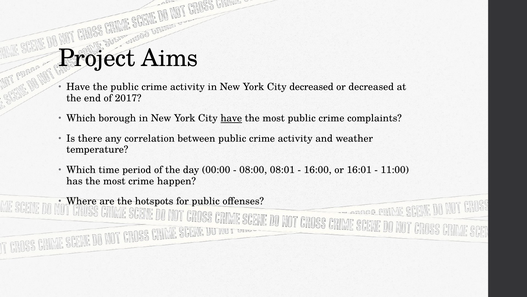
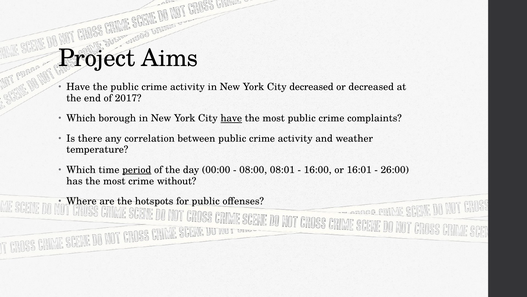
period underline: none -> present
11:00: 11:00 -> 26:00
happen: happen -> without
